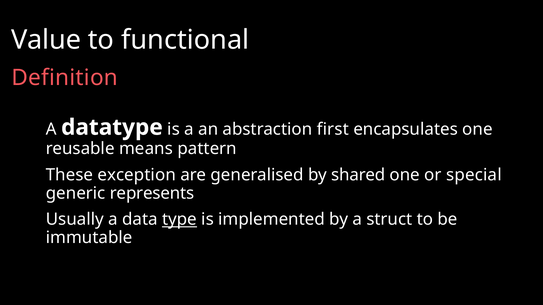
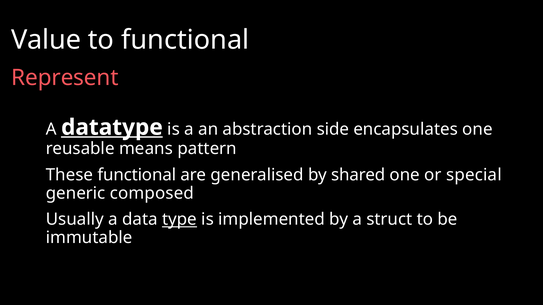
Definition: Definition -> Represent
datatype underline: none -> present
first: first -> side
These exception: exception -> functional
represents: represents -> composed
